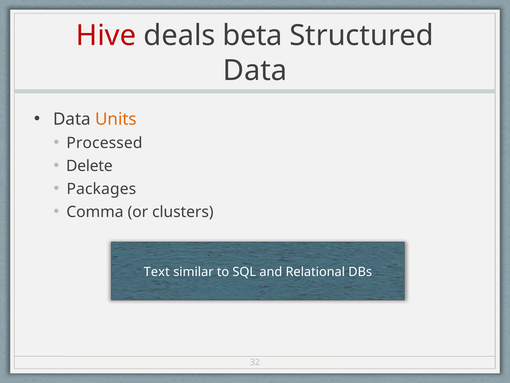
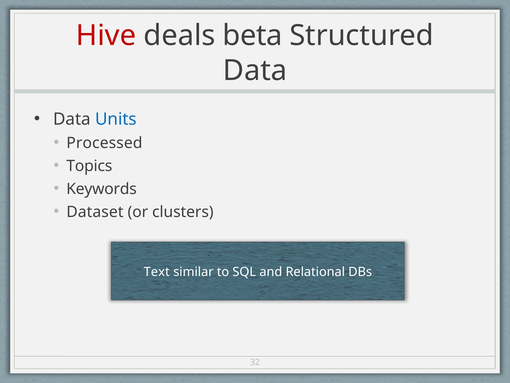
Units colour: orange -> blue
Delete: Delete -> Topics
Packages: Packages -> Keywords
Comma: Comma -> Dataset
